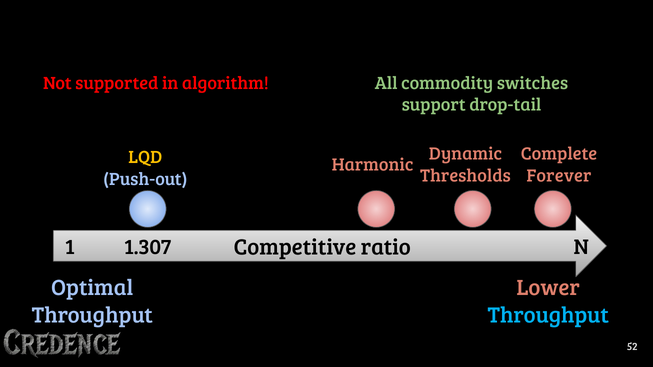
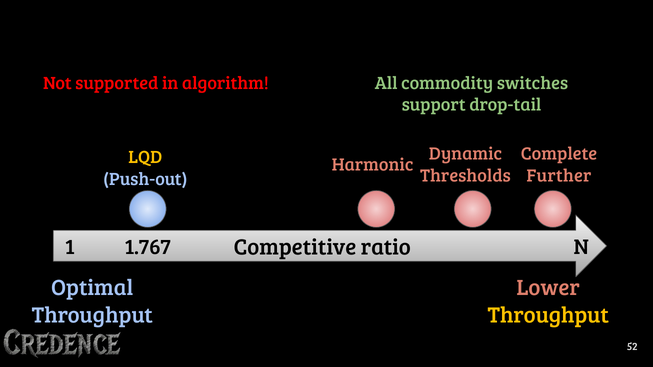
Forever: Forever -> Further
1.307: 1.307 -> 1.767
Throughput at (548, 315) colour: light blue -> yellow
